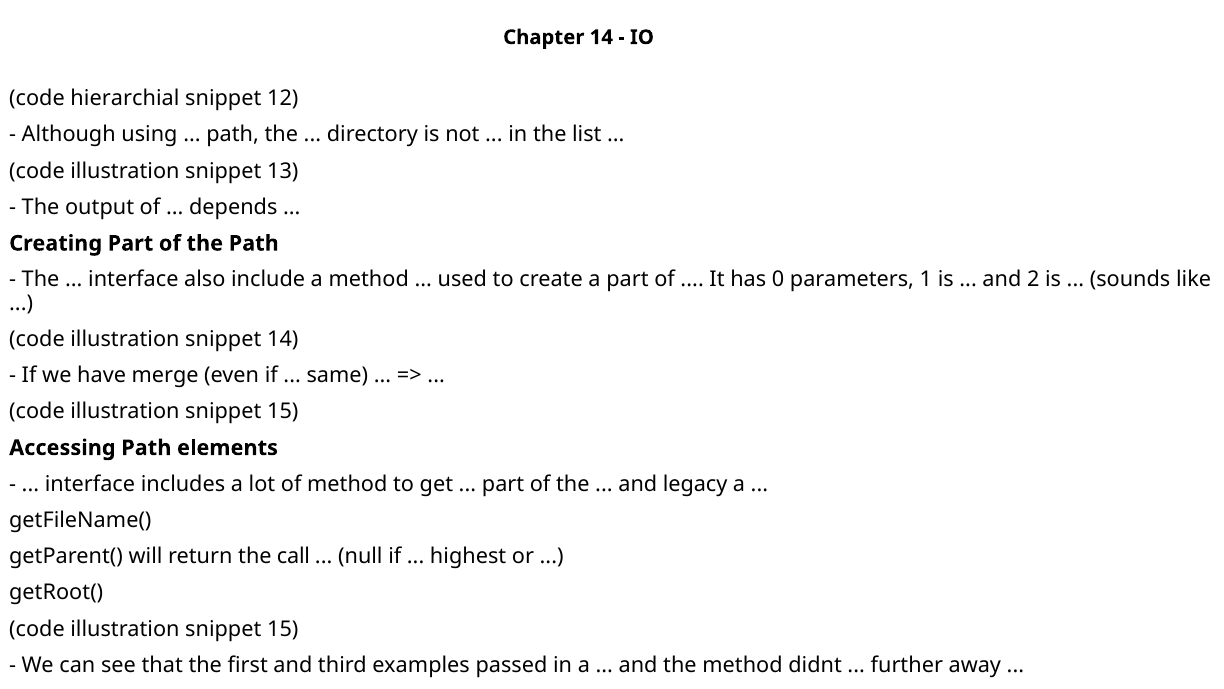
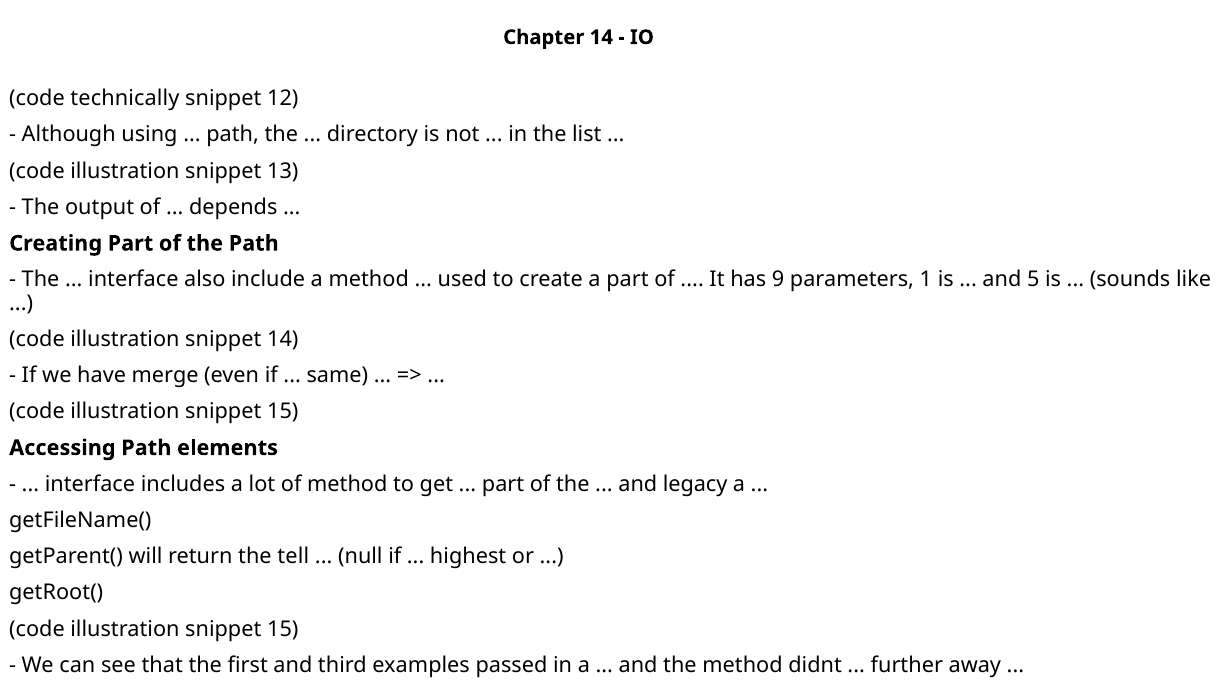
hierarchial: hierarchial -> technically
0: 0 -> 9
2: 2 -> 5
call: call -> tell
